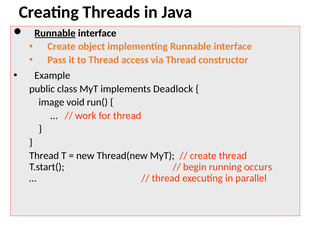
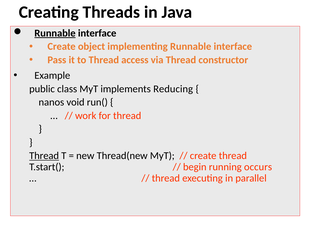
Deadlock: Deadlock -> Reducing
image: image -> nanos
Thread at (44, 156) underline: none -> present
